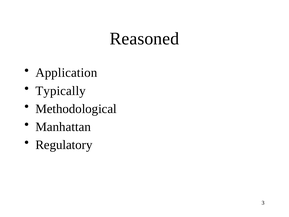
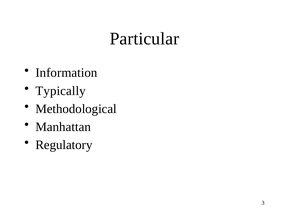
Reasoned: Reasoned -> Particular
Application: Application -> Information
